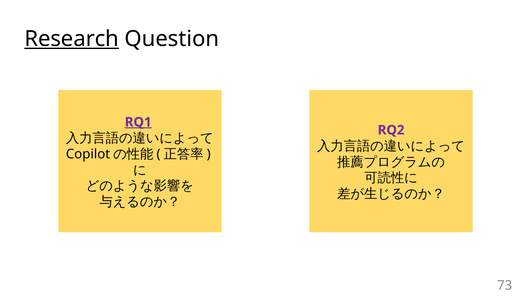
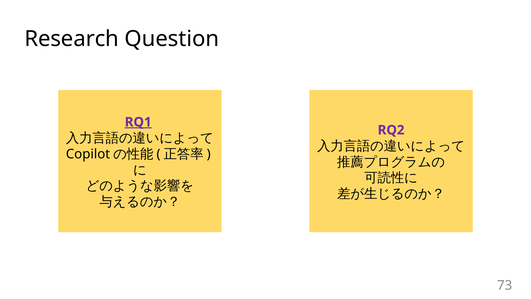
Research underline: present -> none
